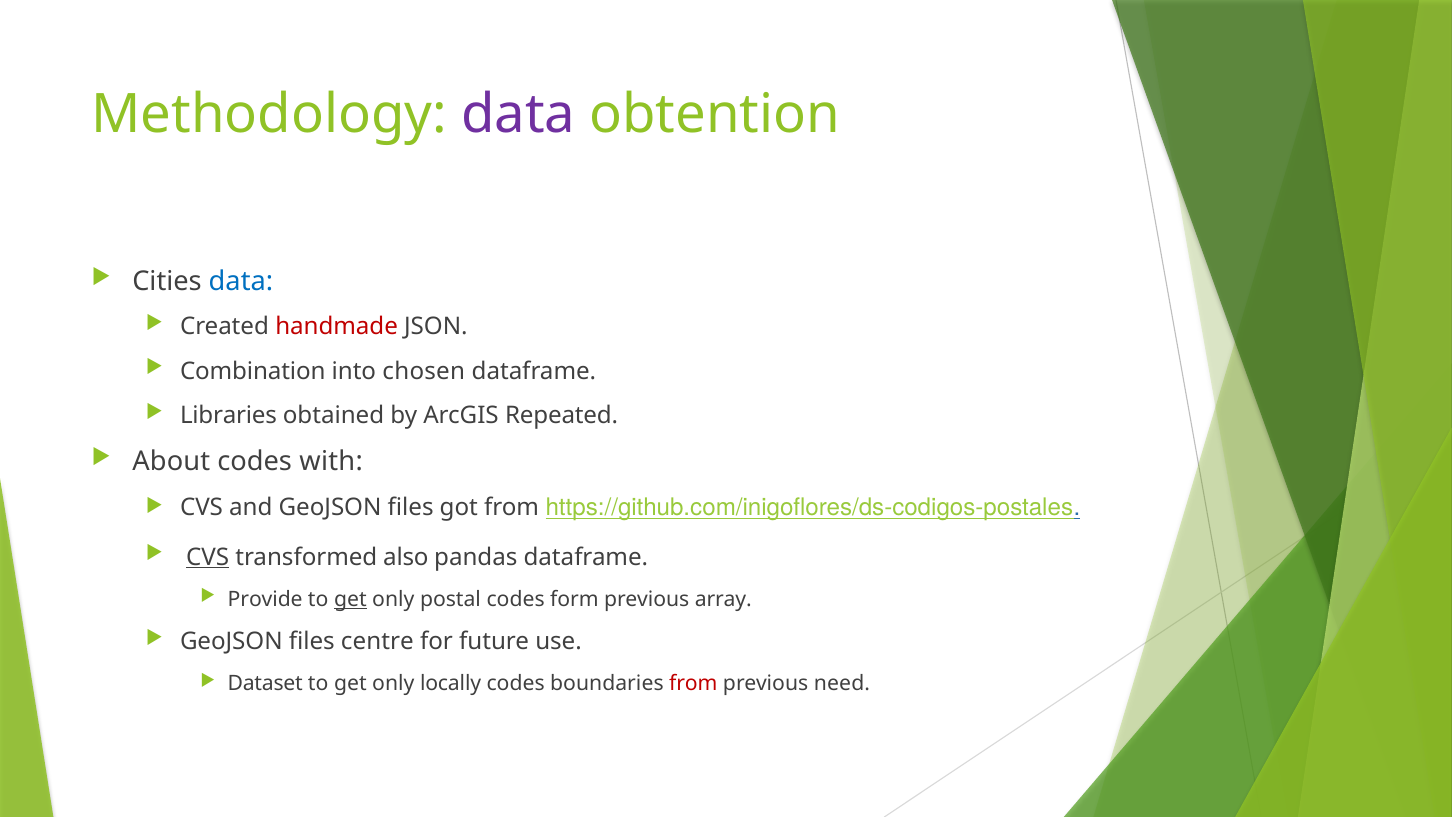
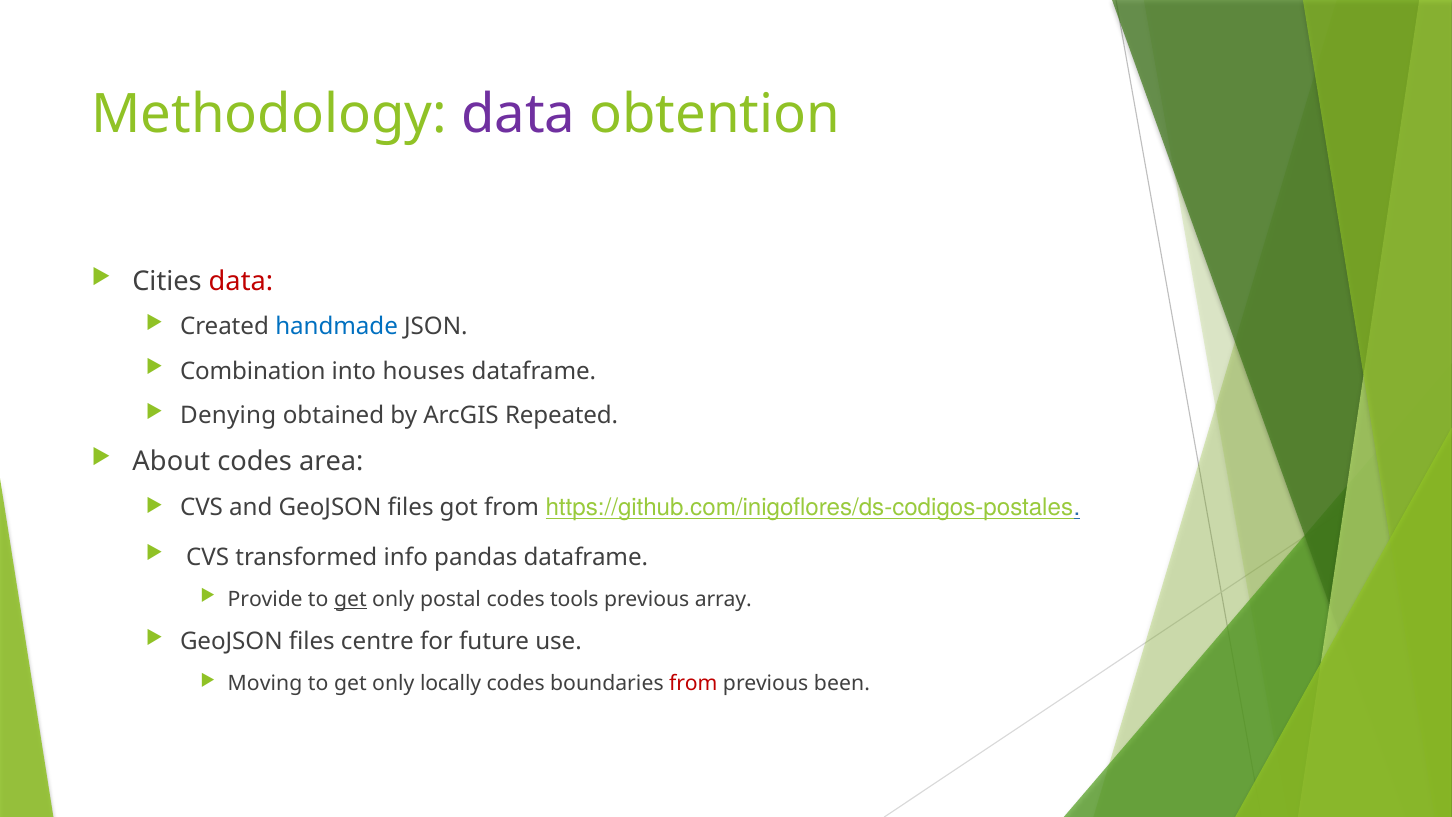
data at (241, 281) colour: blue -> red
handmade colour: red -> blue
chosen: chosen -> houses
Libraries: Libraries -> Denying
with: with -> area
CVS at (208, 557) underline: present -> none
also: also -> info
form: form -> tools
Dataset: Dataset -> Moving
need: need -> been
